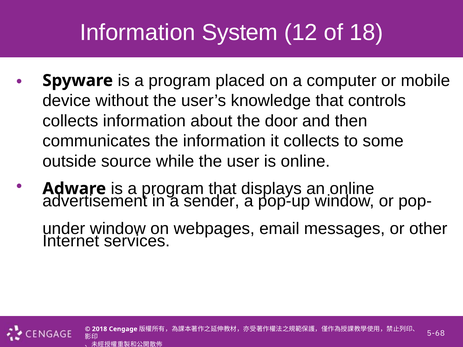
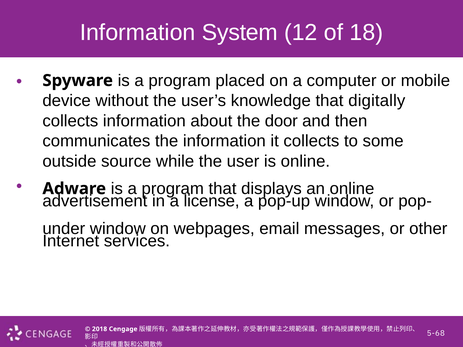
controls: controls -> digitally
sender: sender -> license
